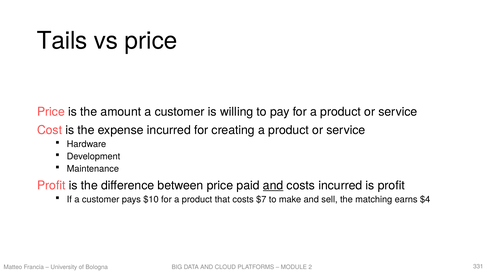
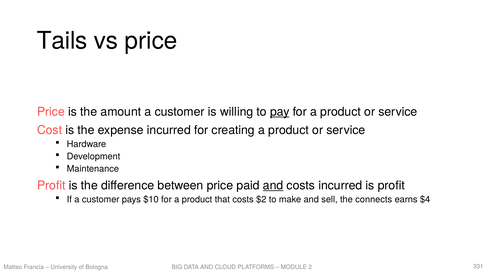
pay underline: none -> present
$7: $7 -> $2
matching: matching -> connects
